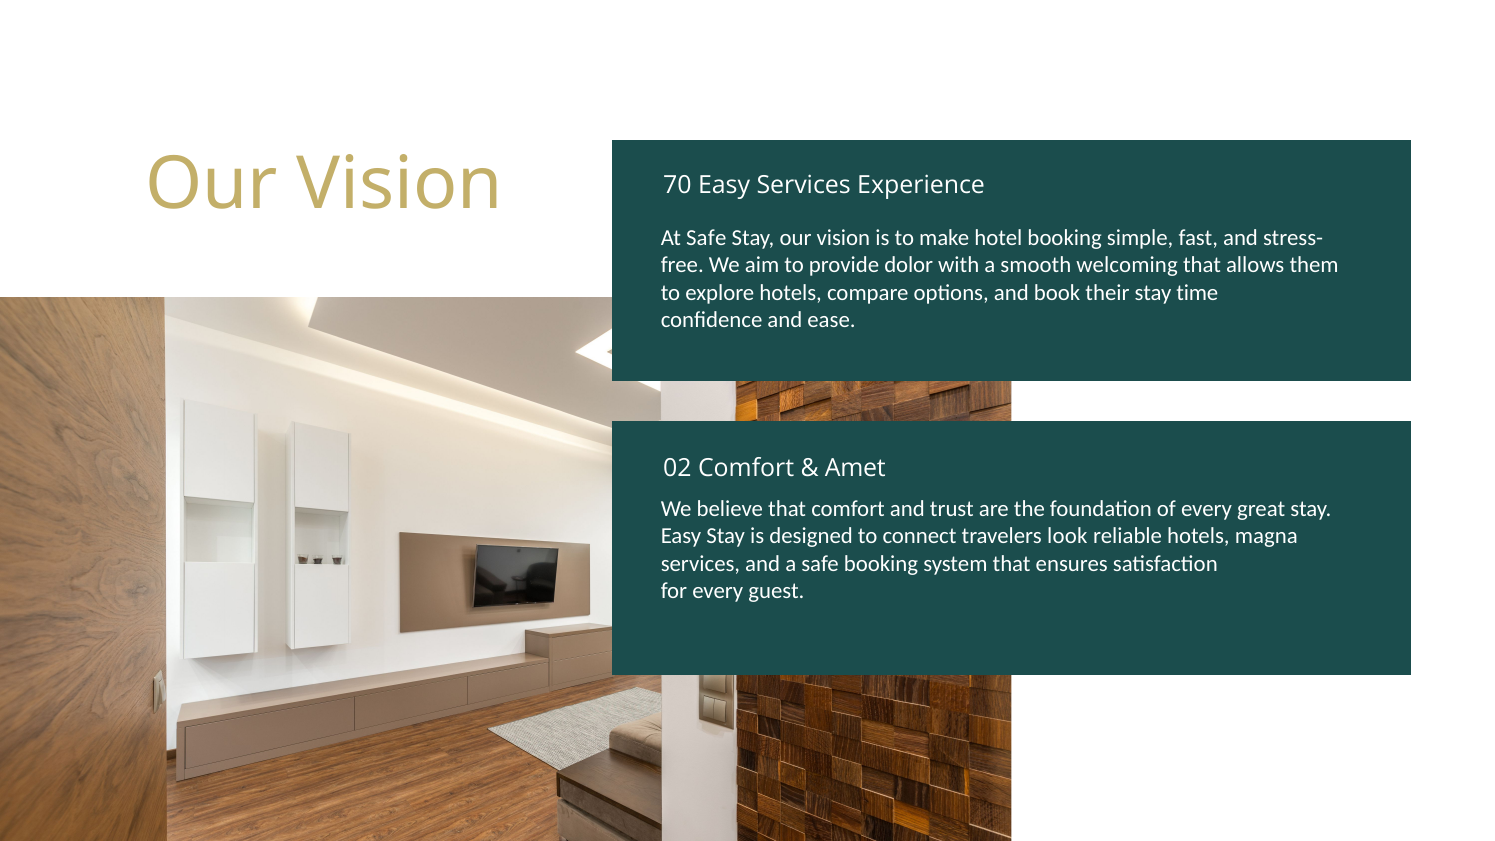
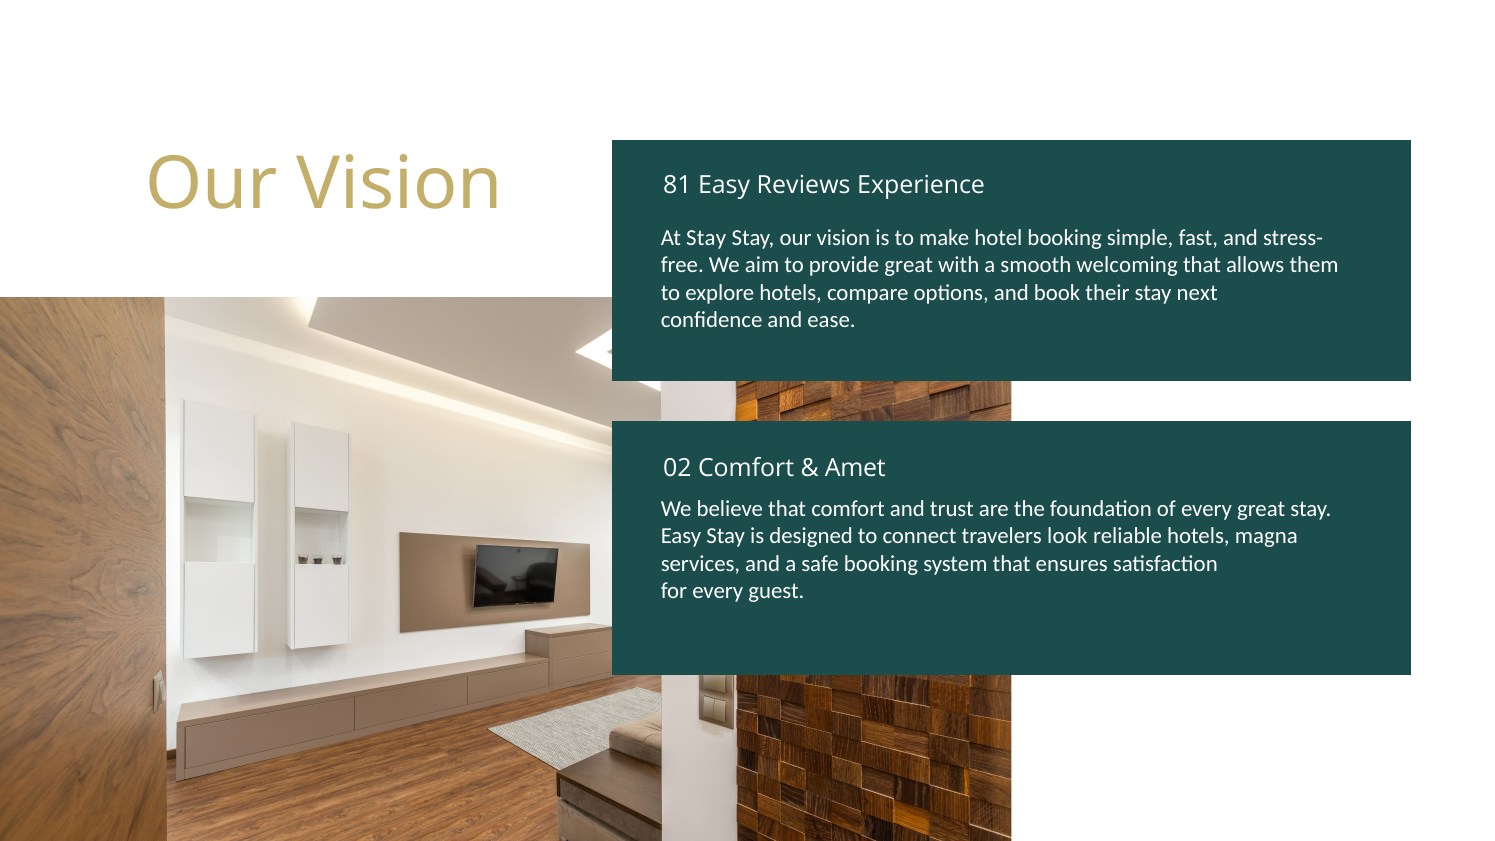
70: 70 -> 81
Easy Services: Services -> Reviews
At Safe: Safe -> Stay
provide dolor: dolor -> great
time: time -> next
